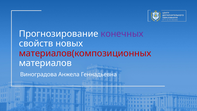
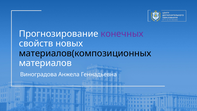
материалов(композиционных colour: red -> black
